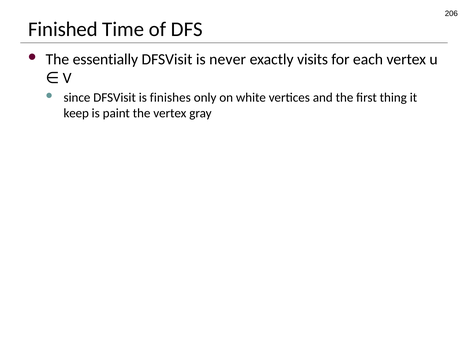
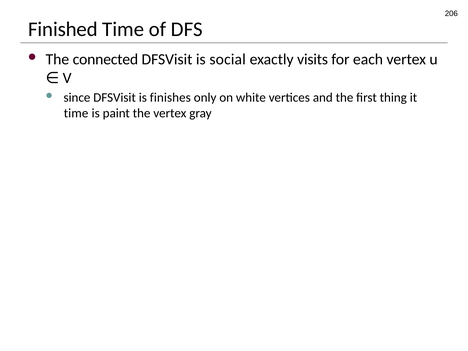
essentially: essentially -> connected
never: never -> social
keep at (76, 113): keep -> time
